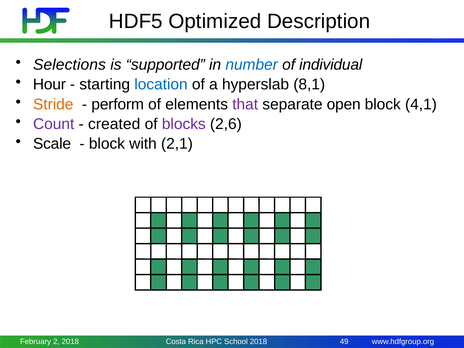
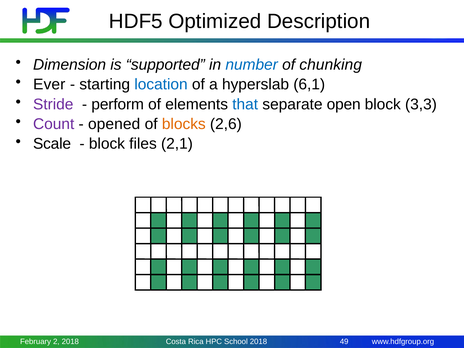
Selections: Selections -> Dimension
individual: individual -> chunking
Hour: Hour -> Ever
8,1: 8,1 -> 6,1
Stride colour: orange -> purple
that colour: purple -> blue
4,1: 4,1 -> 3,3
created: created -> opened
blocks colour: purple -> orange
with: with -> files
